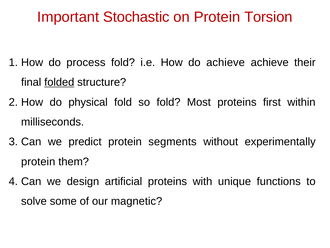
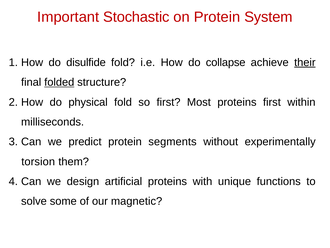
Torsion: Torsion -> System
process: process -> disulfide
do achieve: achieve -> collapse
their underline: none -> present
so fold: fold -> first
protein at (38, 161): protein -> torsion
